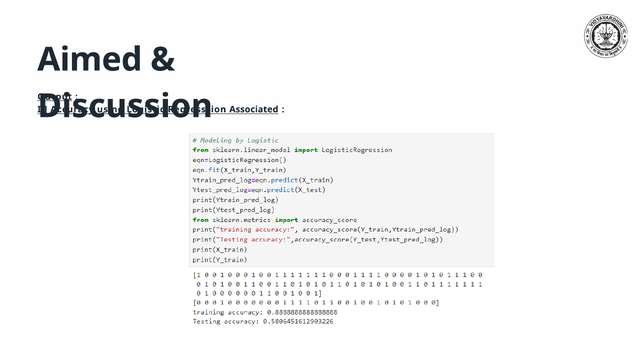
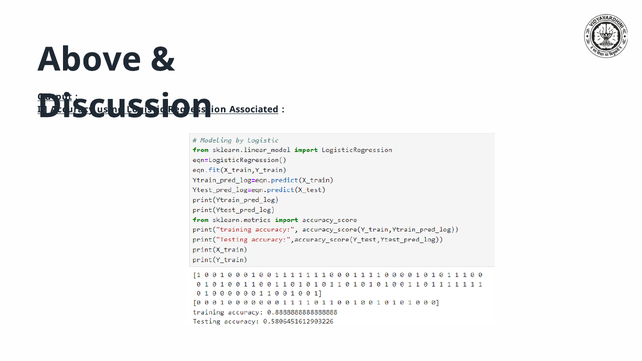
Aimed: Aimed -> Above
